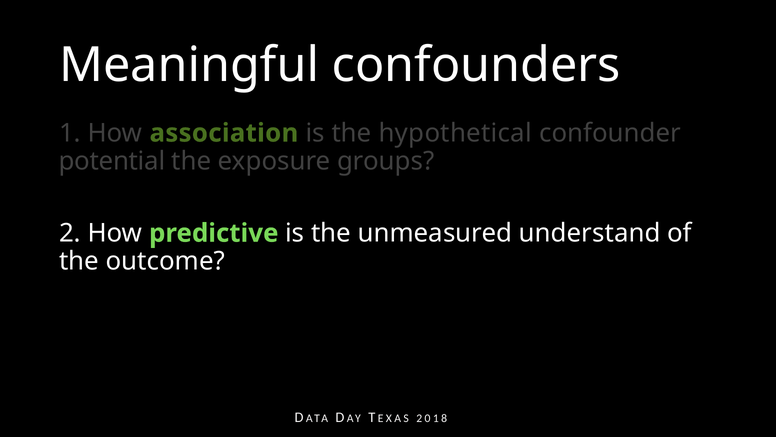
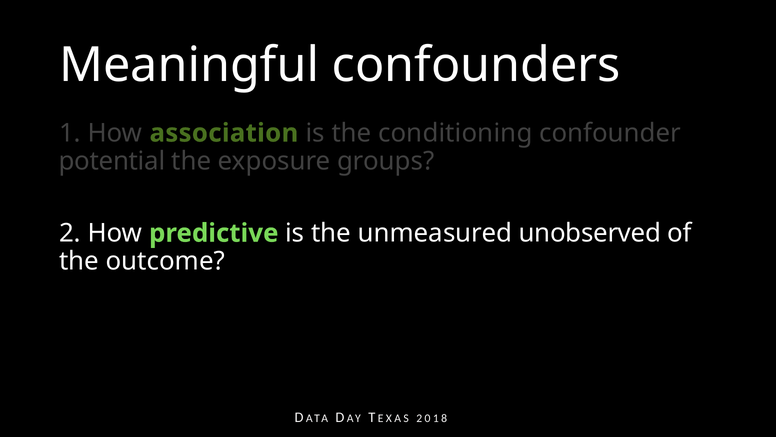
hypothetical: hypothetical -> conditioning
understand: understand -> unobserved
